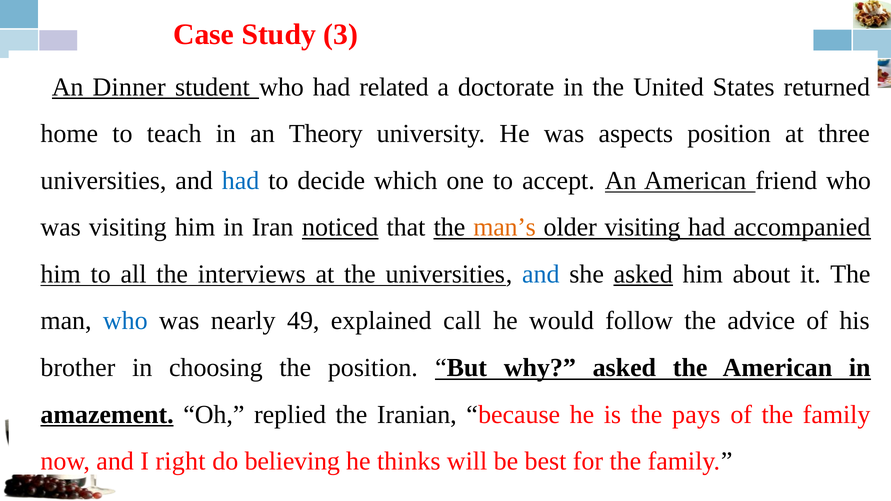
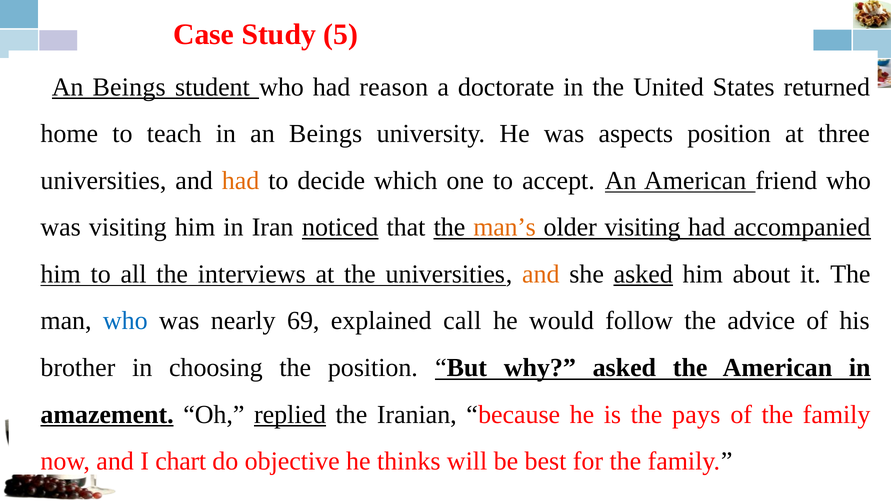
3: 3 -> 5
Dinner at (129, 87): Dinner -> Beings
related: related -> reason
in an Theory: Theory -> Beings
had at (241, 181) colour: blue -> orange
and at (541, 274) colour: blue -> orange
49: 49 -> 69
replied underline: none -> present
right: right -> chart
believing: believing -> objective
